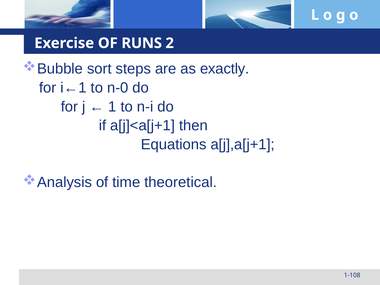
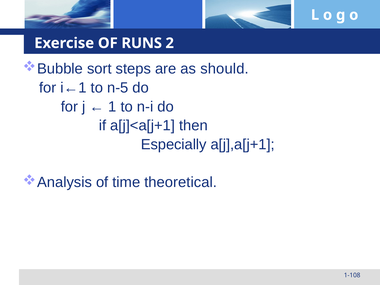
exactly: exactly -> should
n-0: n-0 -> n-5
Equations: Equations -> Especially
